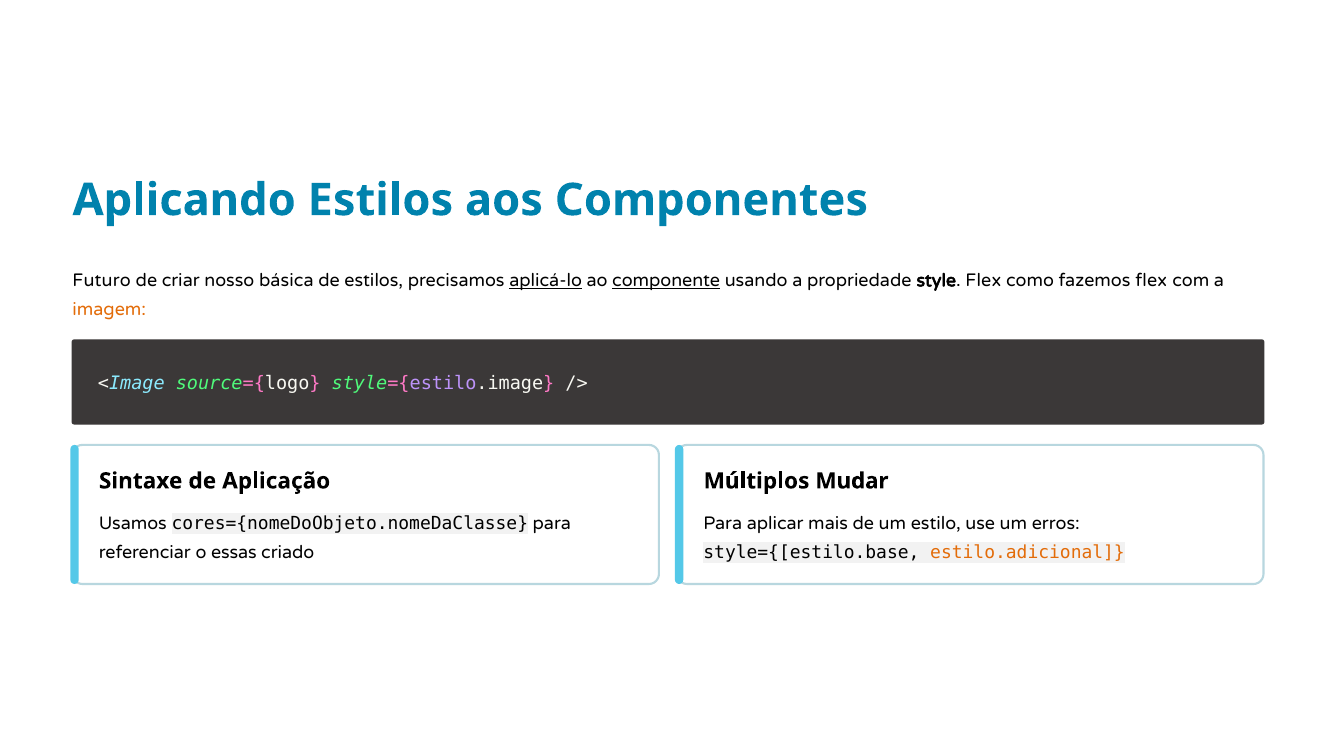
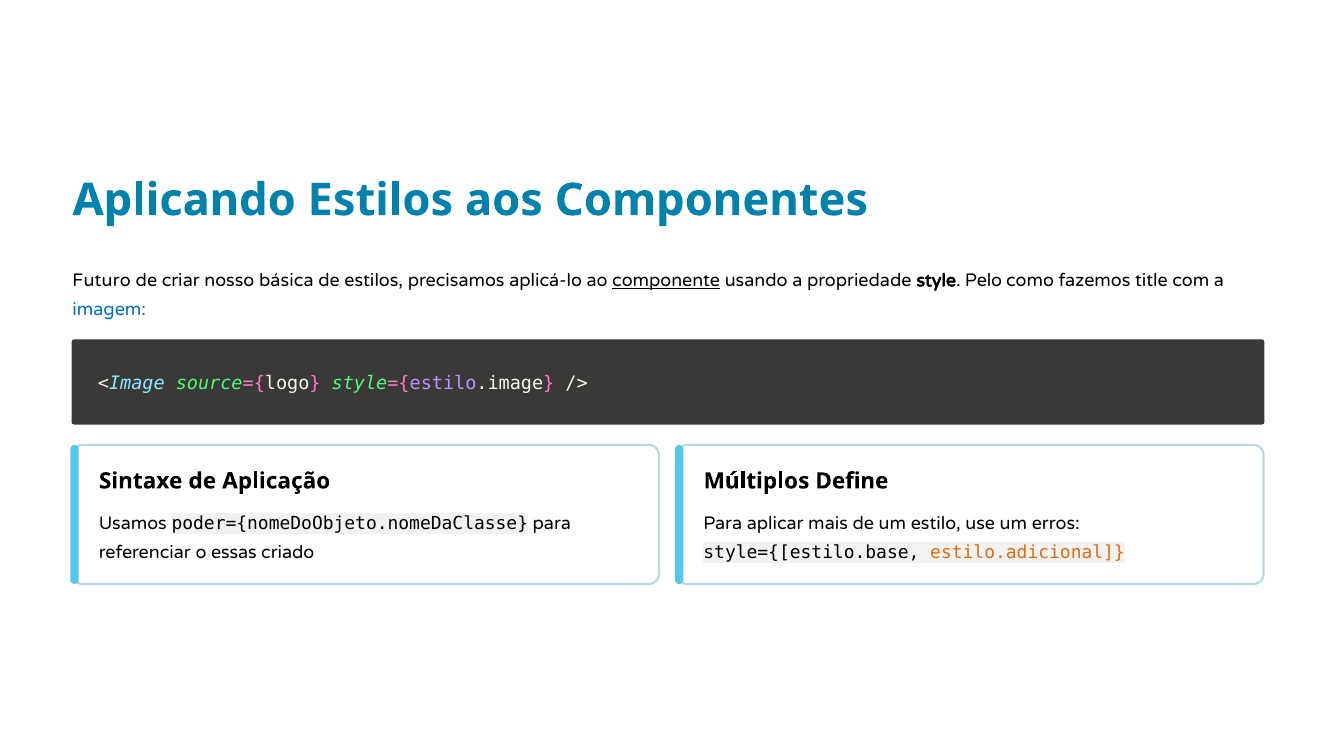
aplicá-lo underline: present -> none
style Flex: Flex -> Pelo
fazemos flex: flex -> title
imagem colour: orange -> blue
Mudar: Mudar -> Define
cores={nomeDoObjeto.nomeDaClasse: cores={nomeDoObjeto.nomeDaClasse -> poder={nomeDoObjeto.nomeDaClasse
